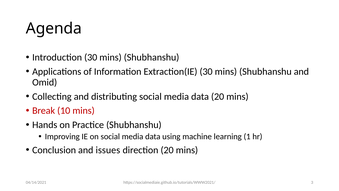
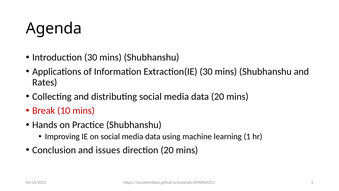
Omid: Omid -> Rates
